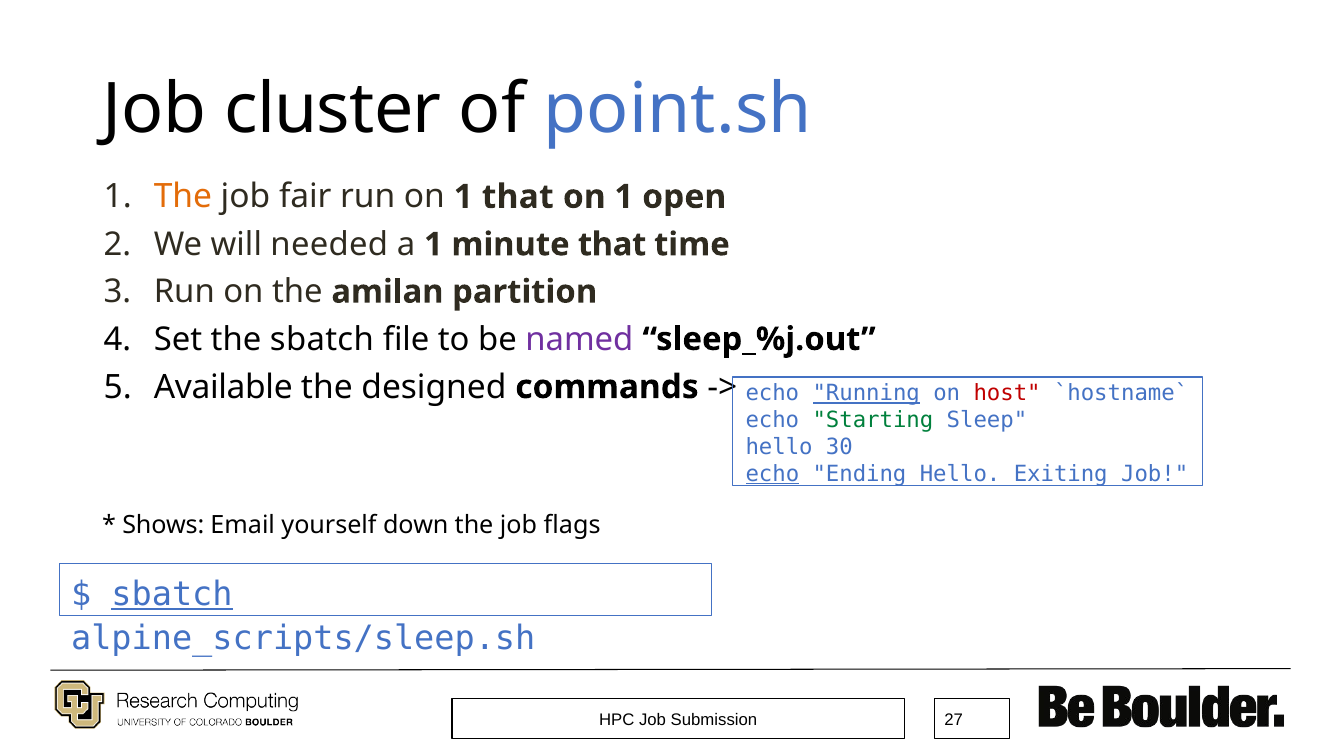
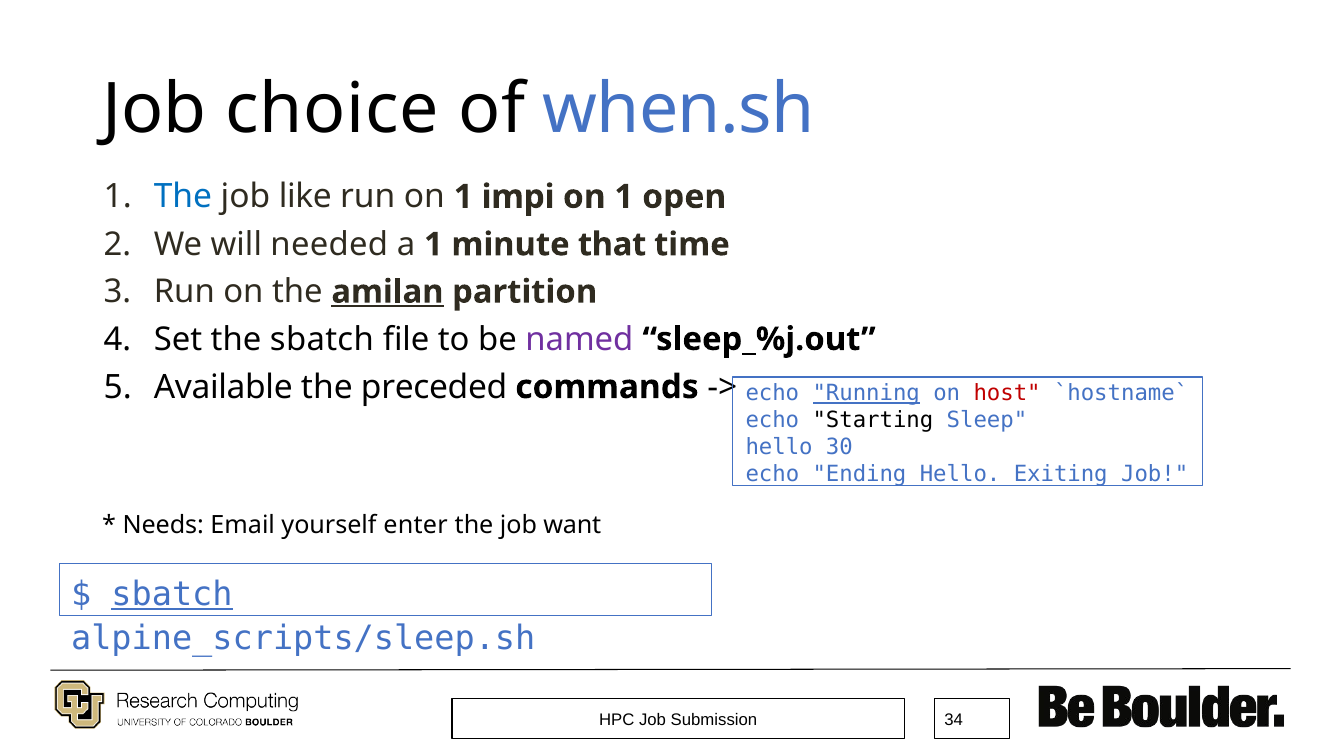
cluster: cluster -> choice
point.sh: point.sh -> when.sh
The at (183, 197) colour: orange -> blue
fair: fair -> like
1 that: that -> impi
amilan underline: none -> present
designed: designed -> preceded
Starting colour: green -> black
echo at (772, 474) underline: present -> none
Shows: Shows -> Needs
down: down -> enter
flags: flags -> want
27: 27 -> 34
